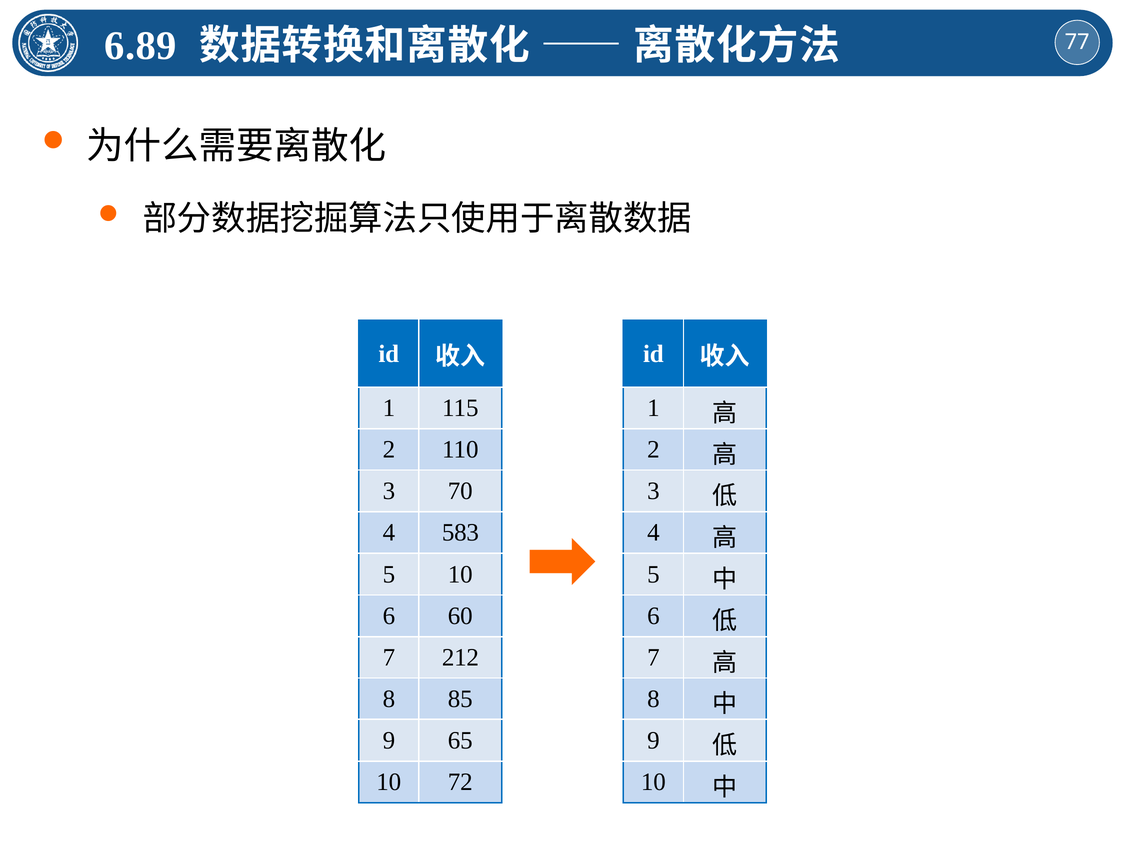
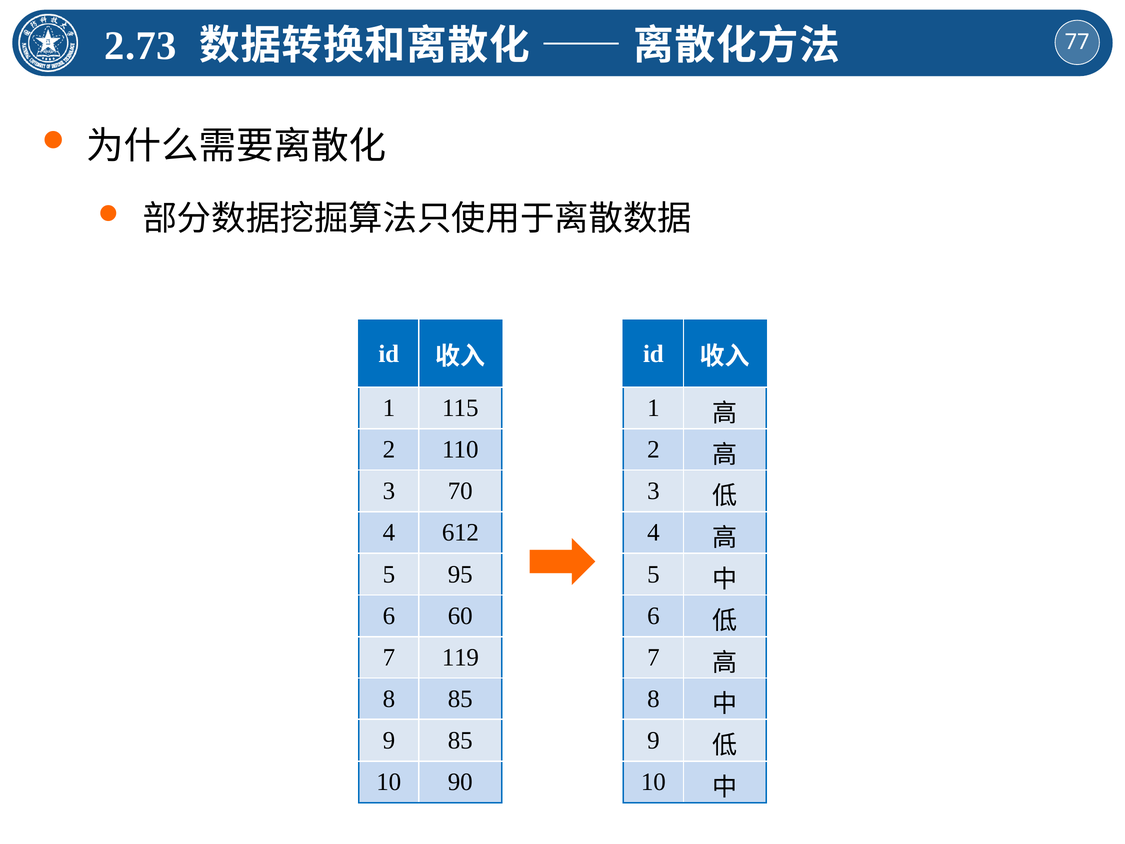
6.89: 6.89 -> 2.73
583: 583 -> 612
5 10: 10 -> 95
212: 212 -> 119
9 65: 65 -> 85
72: 72 -> 90
